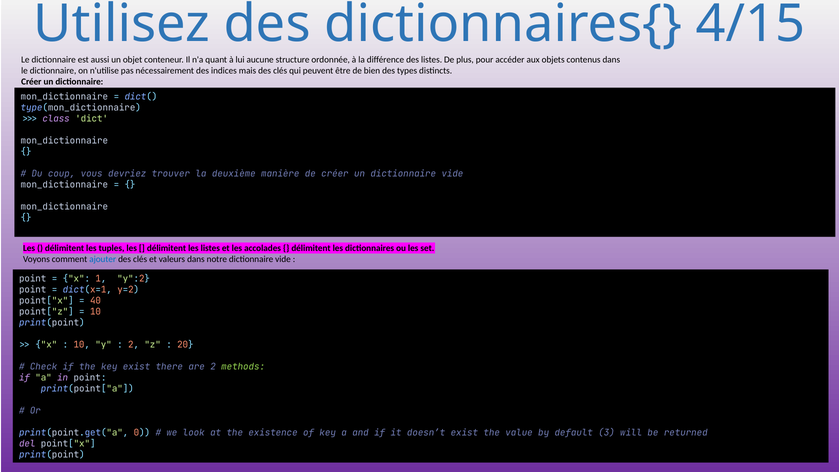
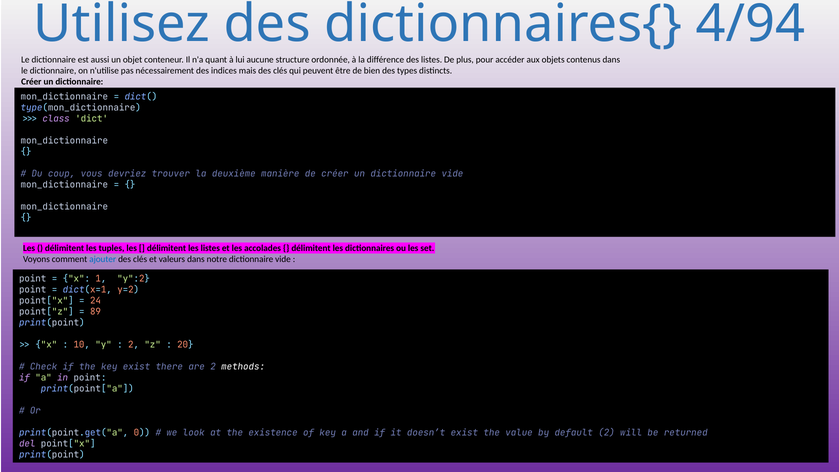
4/15: 4/15 -> 4/94
40: 40 -> 24
10 at (95, 312): 10 -> 89
methods colour: light green -> white
default 3: 3 -> 2
